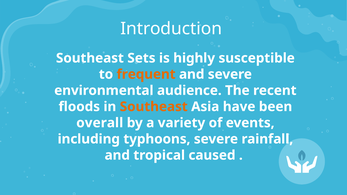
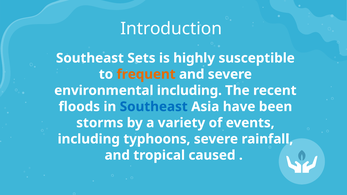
environmental audience: audience -> including
Southeast at (154, 107) colour: orange -> blue
overall: overall -> storms
